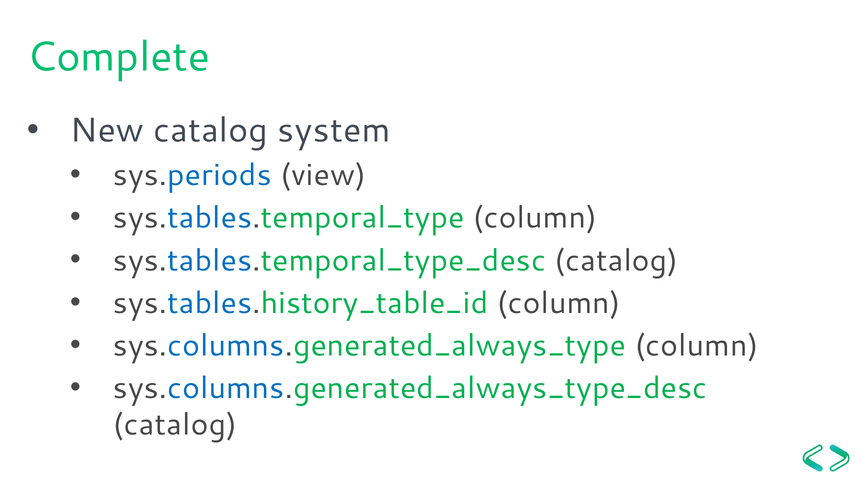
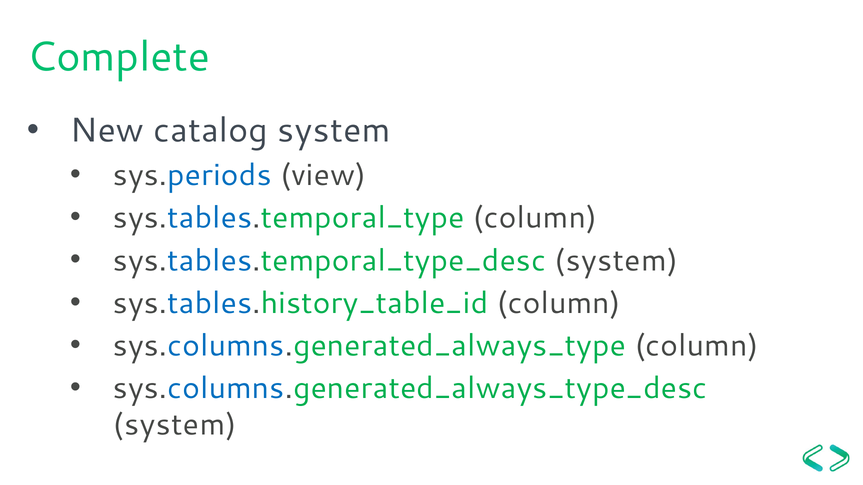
sys.tables.temporal_type_desc catalog: catalog -> system
catalog at (175, 425): catalog -> system
